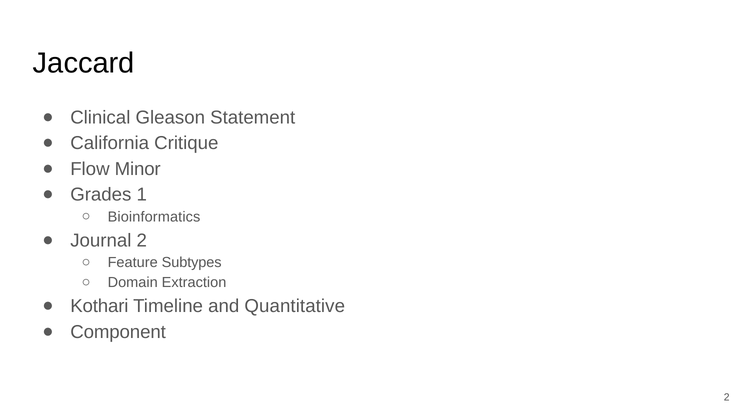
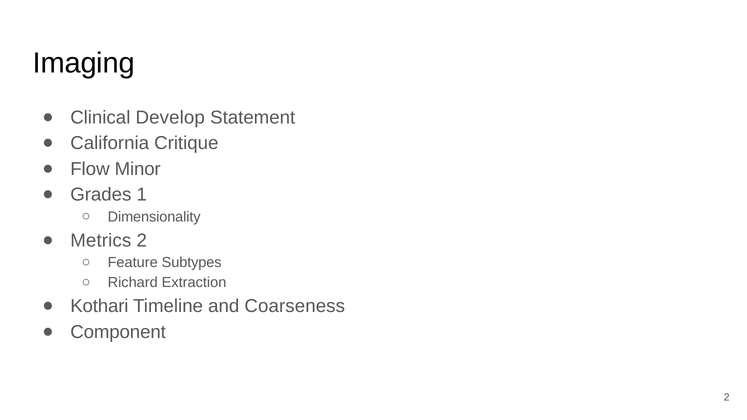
Jaccard: Jaccard -> Imaging
Gleason: Gleason -> Develop
Bioinformatics: Bioinformatics -> Dimensionality
Journal: Journal -> Metrics
Domain: Domain -> Richard
Quantitative: Quantitative -> Coarseness
